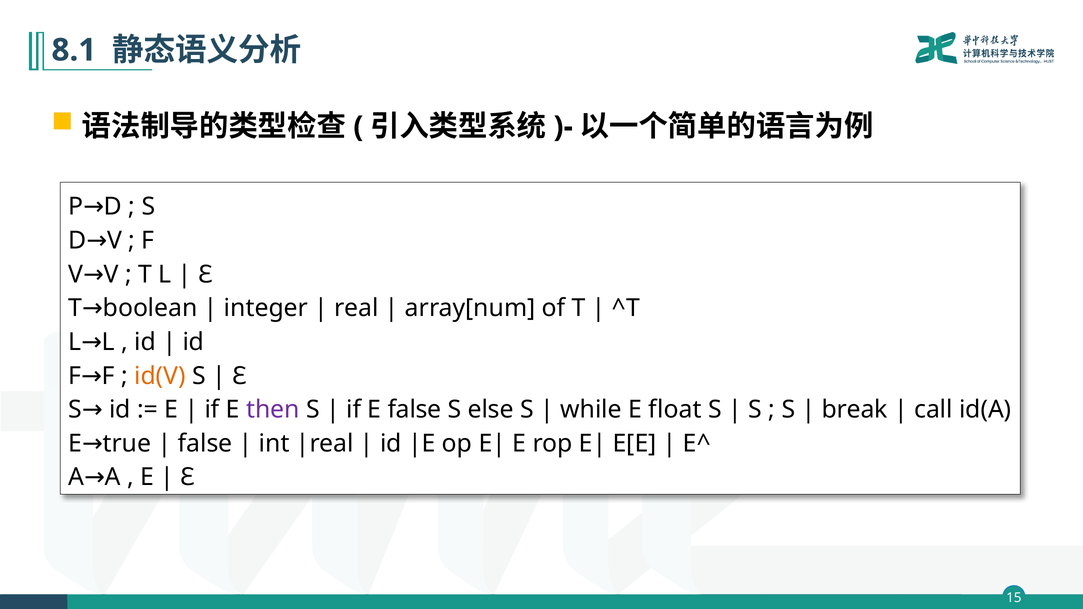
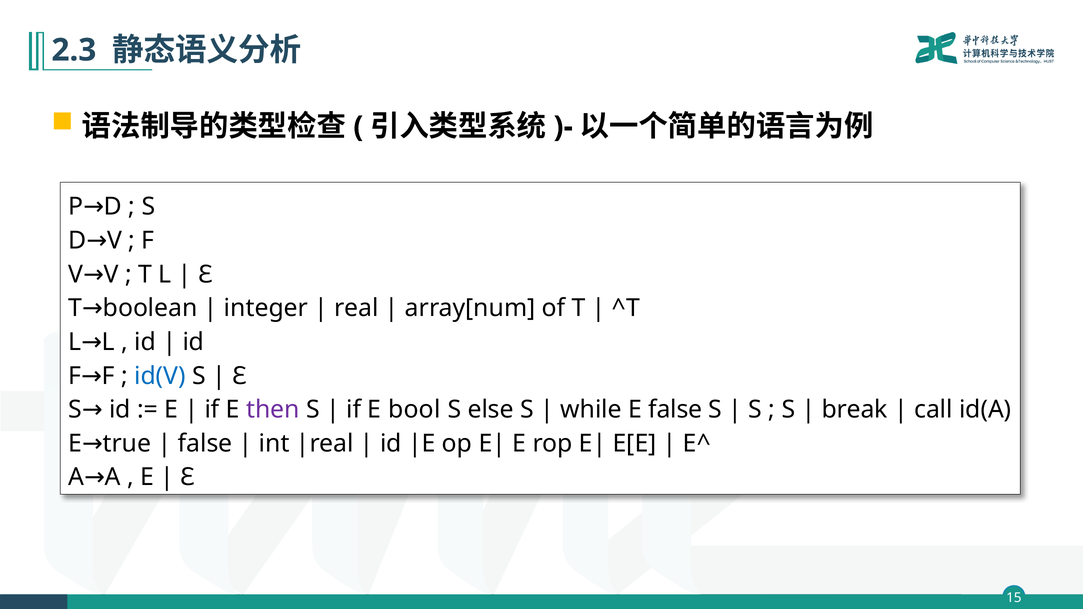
8.1: 8.1 -> 2.3
id(V colour: orange -> blue
E false: false -> bool
E float: float -> false
